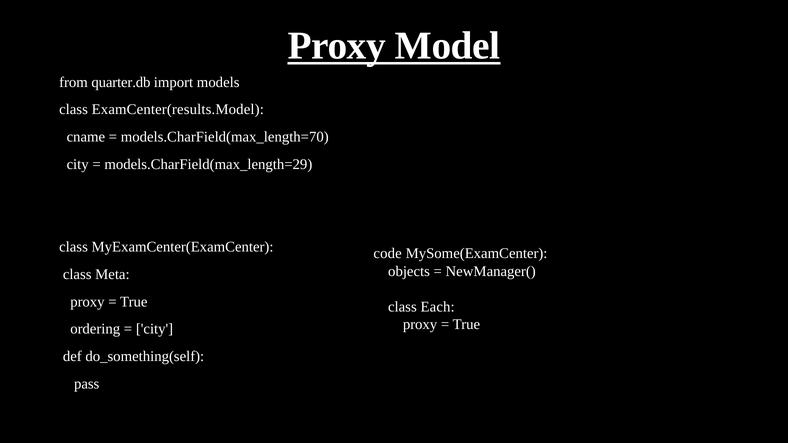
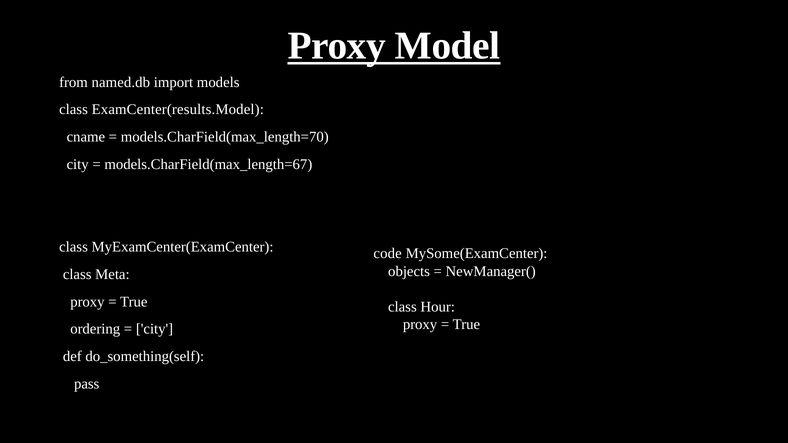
quarter.db: quarter.db -> named.db
models.CharField(max_length=29: models.CharField(max_length=29 -> models.CharField(max_length=67
Each: Each -> Hour
